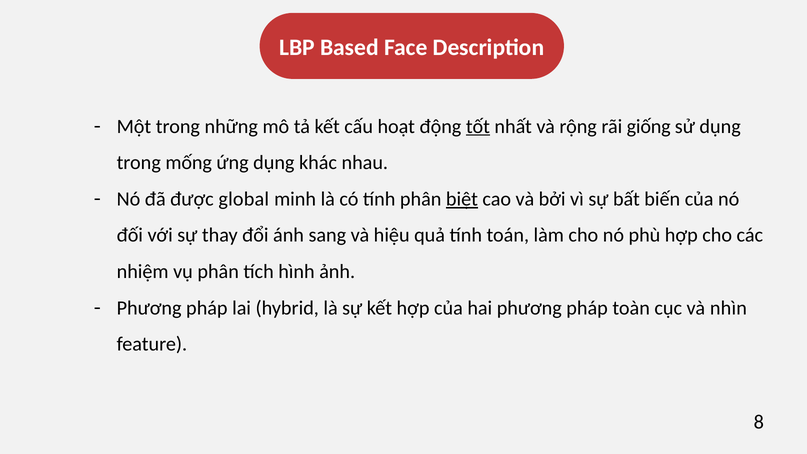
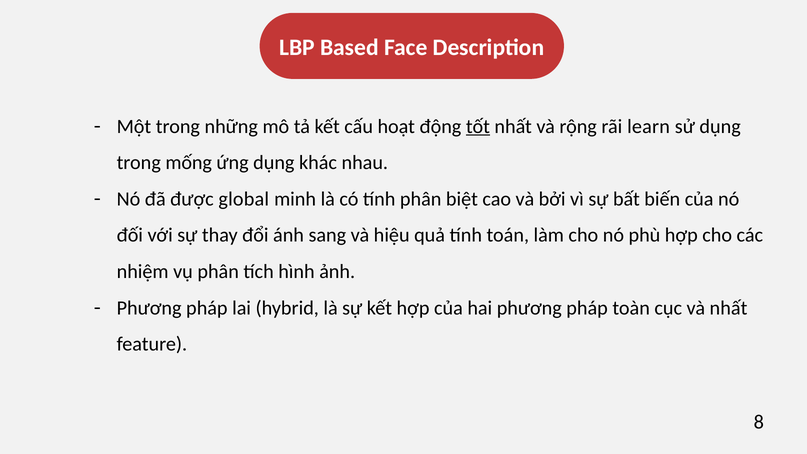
giống: giống -> learn
biệt underline: present -> none
và nhìn: nhìn -> nhất
